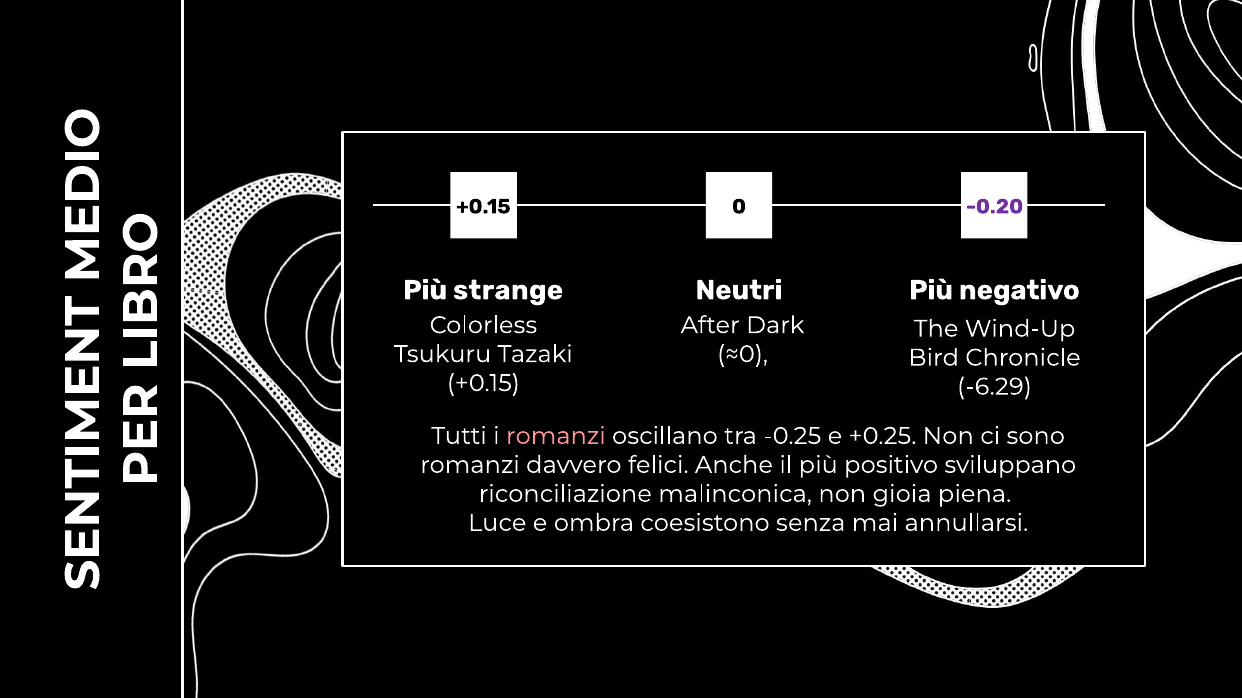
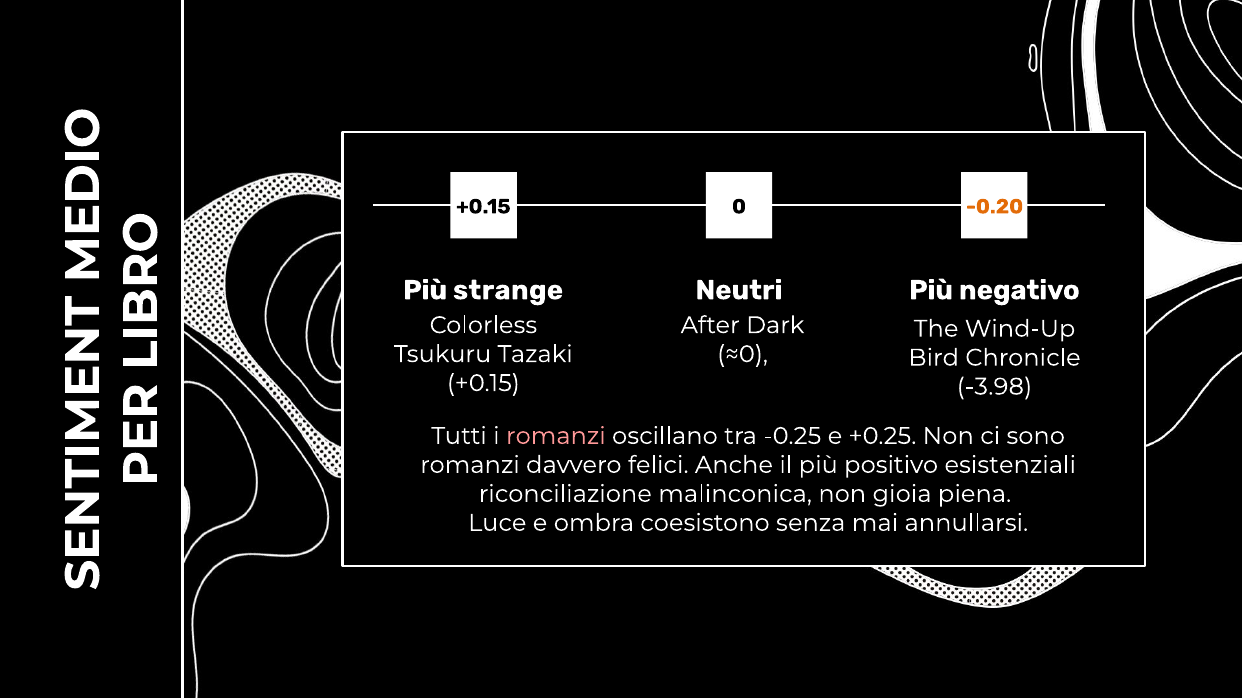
-0.20 colour: purple -> orange
-6.29: -6.29 -> -3.98
sviluppano: sviluppano -> esistenziali
